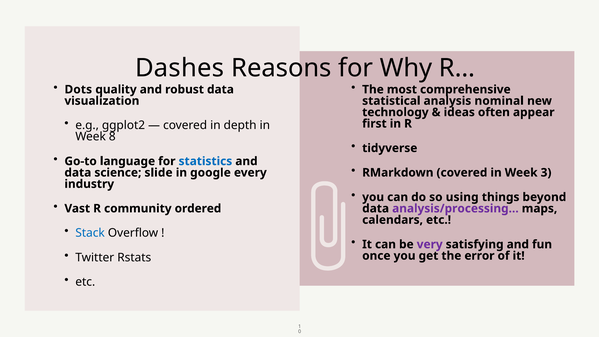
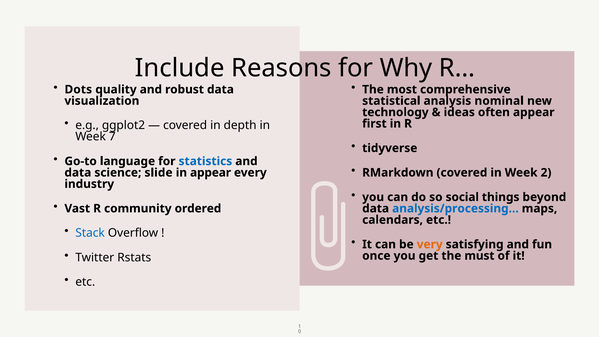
Dashes: Dashes -> Include
8: 8 -> 7
3: 3 -> 2
in google: google -> appear
using: using -> social
analysis/processing… colour: purple -> blue
very colour: purple -> orange
error: error -> must
